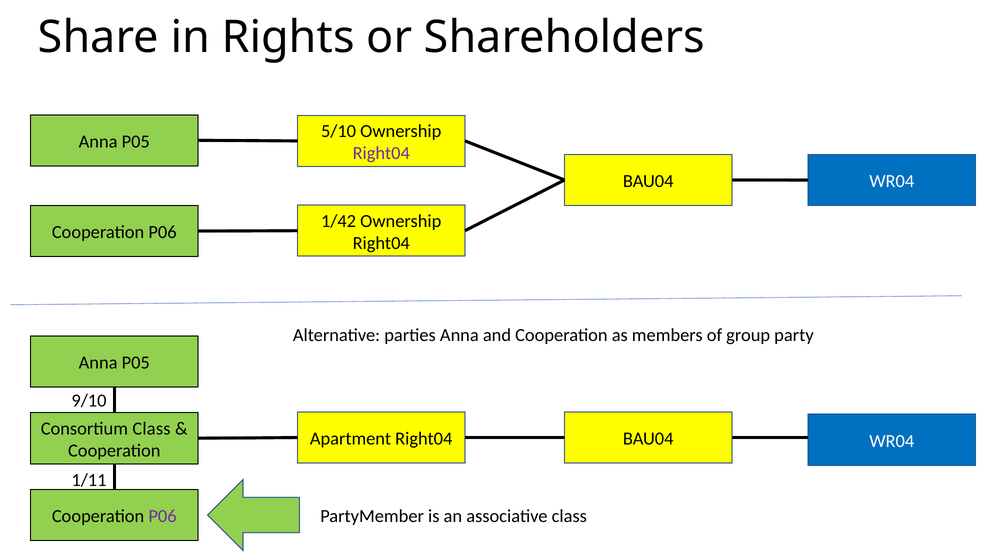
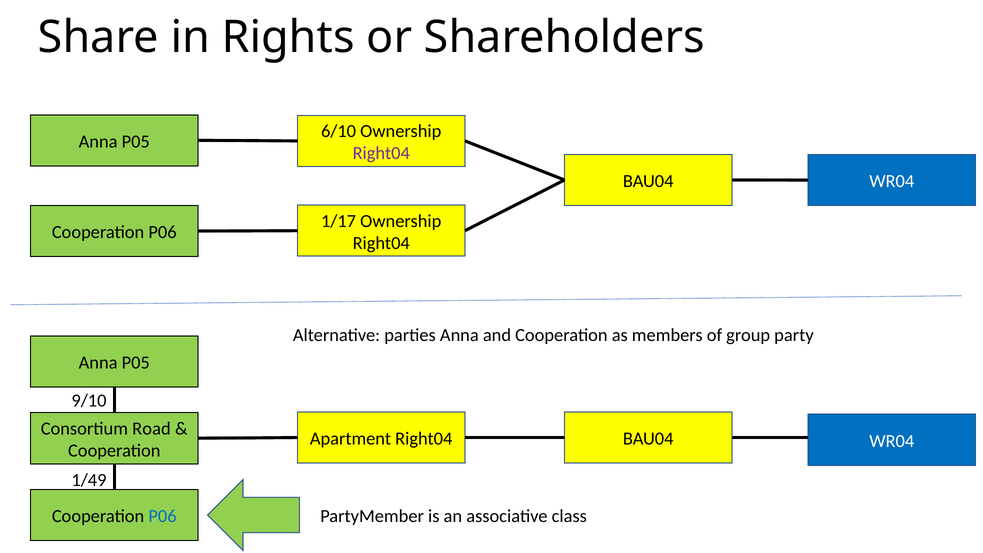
5/10: 5/10 -> 6/10
1/42: 1/42 -> 1/17
Consortium Class: Class -> Road
1/11: 1/11 -> 1/49
P06 at (162, 516) colour: purple -> blue
